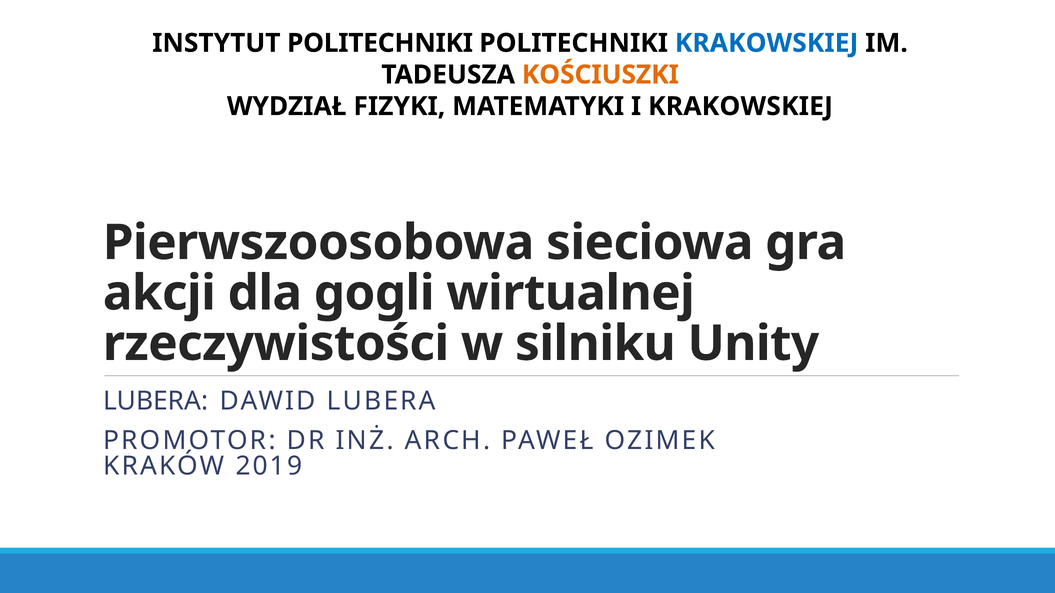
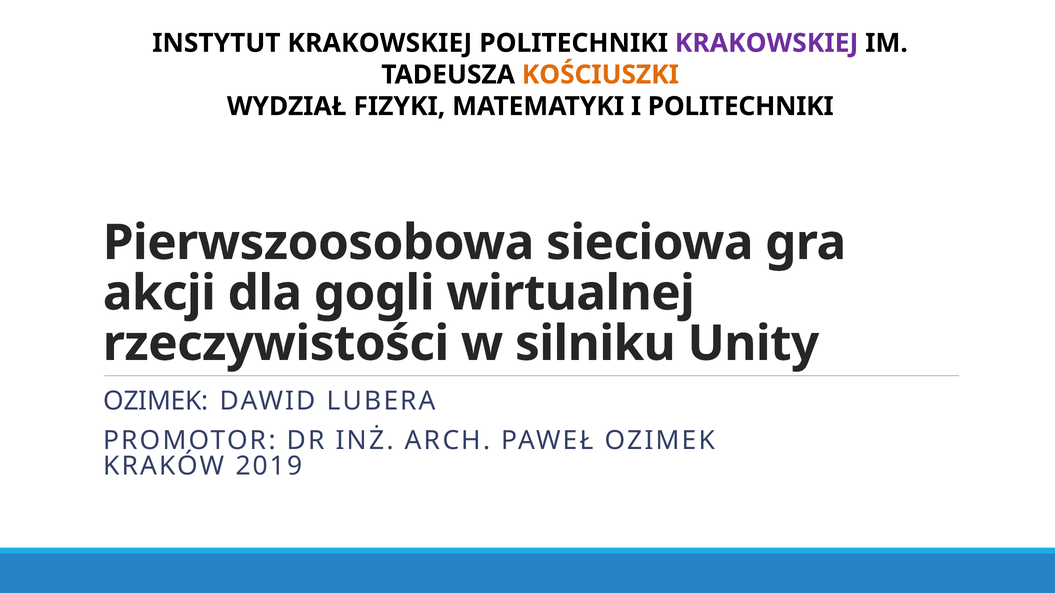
INSTYTUT POLITECHNIKI: POLITECHNIKI -> KRAKOWSKIEJ
KRAKOWSKIEJ at (767, 43) colour: blue -> purple
I KRAKOWSKIEJ: KRAKOWSKIEJ -> POLITECHNIKI
LUBERA at (156, 401): LUBERA -> OZIMEK
